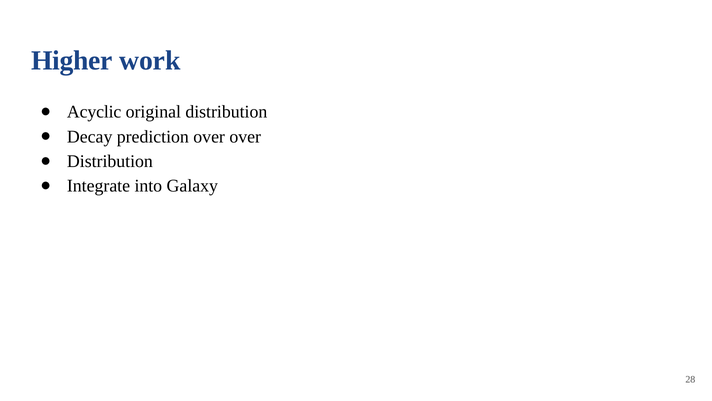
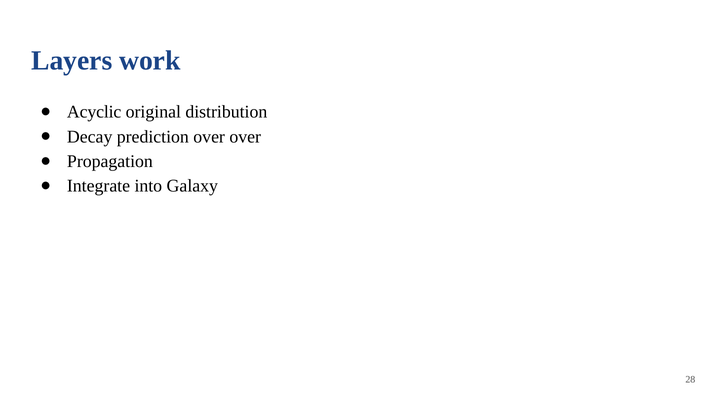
Higher: Higher -> Layers
Distribution at (110, 161): Distribution -> Propagation
